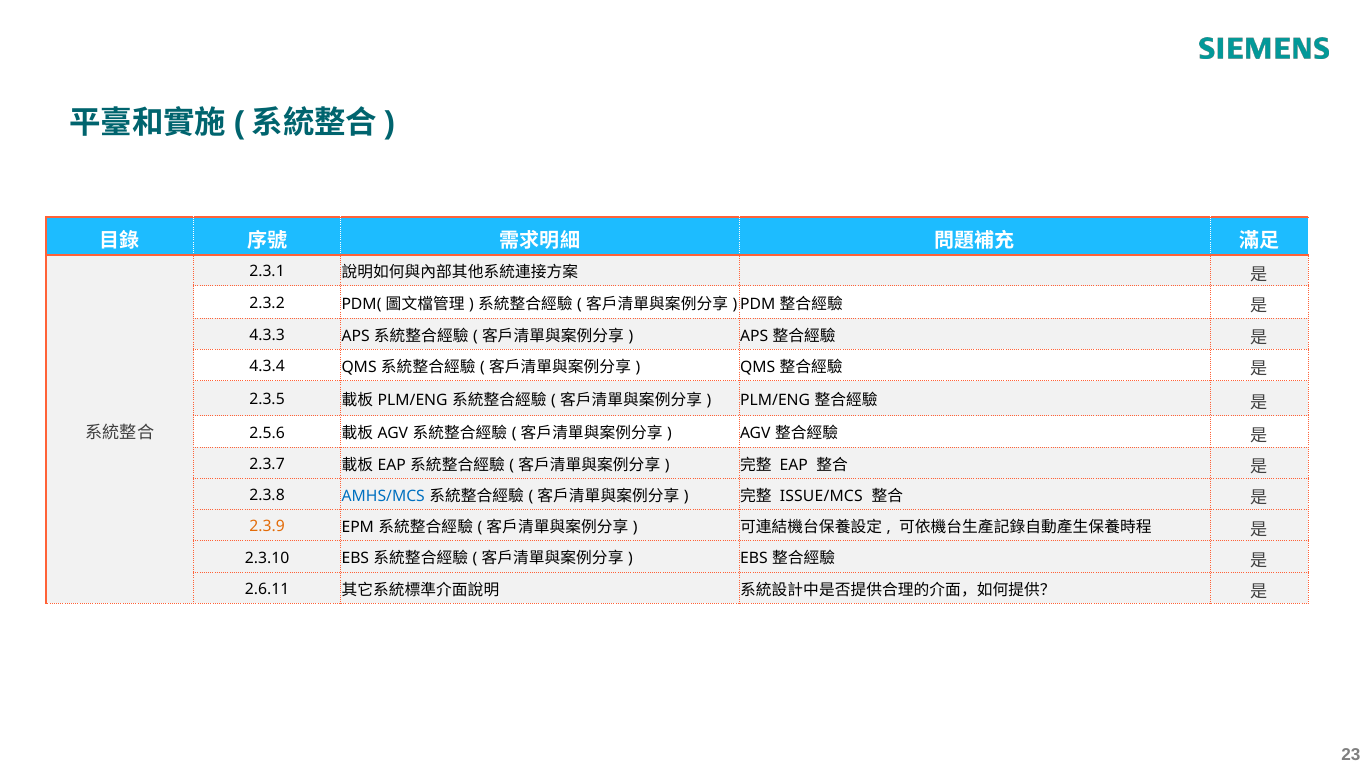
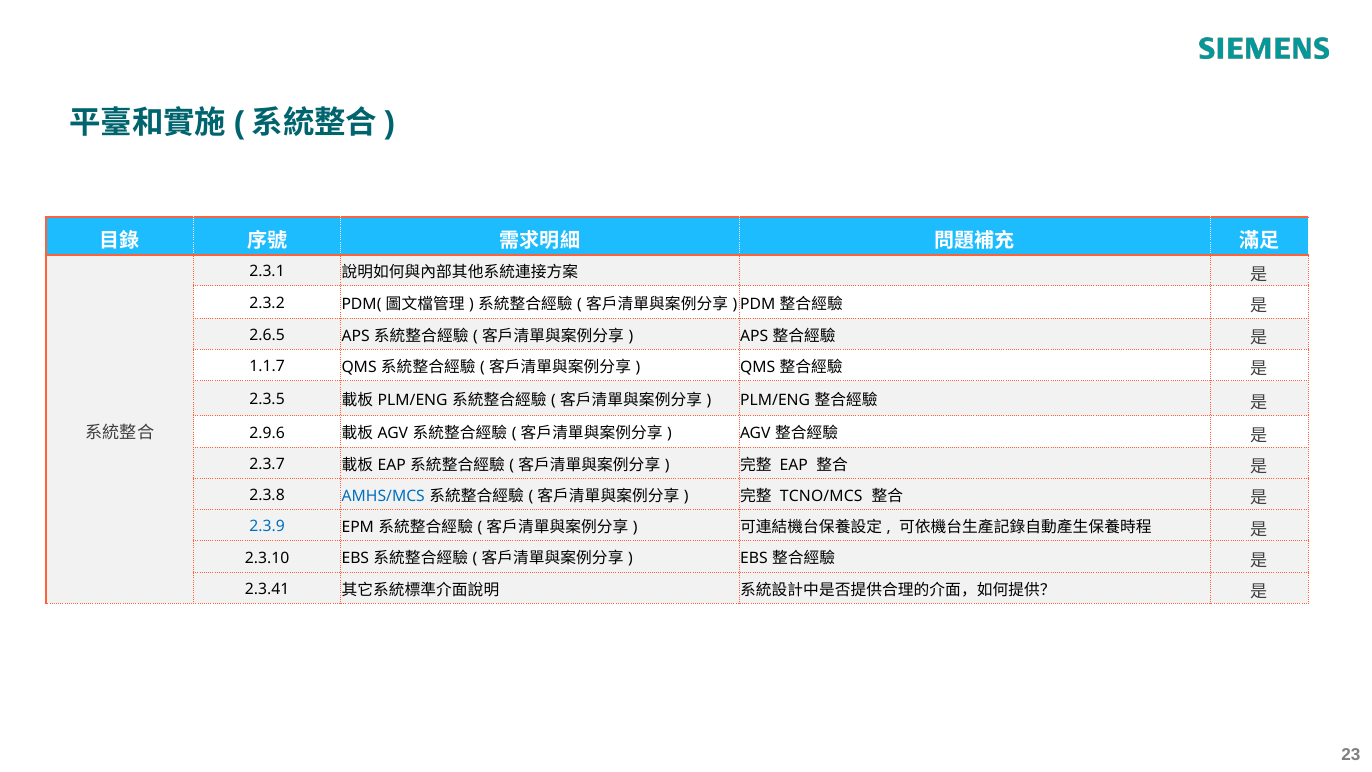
4.3.3: 4.3.3 -> 2.6.5
4.3.4: 4.3.4 -> 1.1.7
2.5.6: 2.5.6 -> 2.9.6
ISSUE/MCS: ISSUE/MCS -> TCNO/MCS
2.3.9 colour: orange -> blue
2.6.11: 2.6.11 -> 2.3.41
